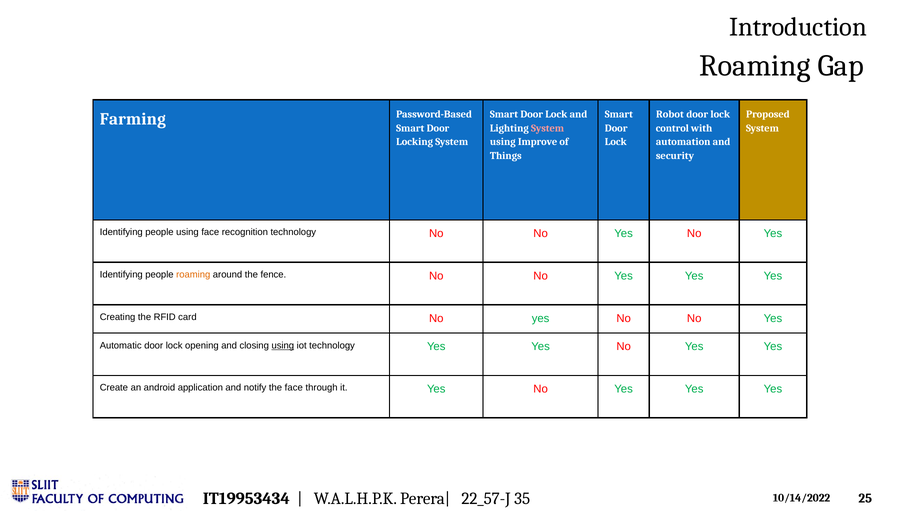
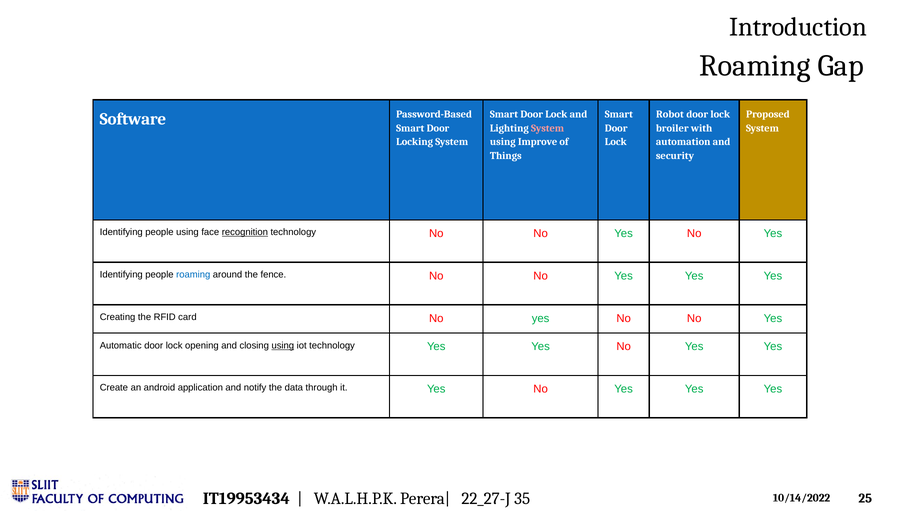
Farming: Farming -> Software
control: control -> broiler
recognition underline: none -> present
roaming at (193, 275) colour: orange -> blue
the face: face -> data
22_57-J: 22_57-J -> 22_27-J
